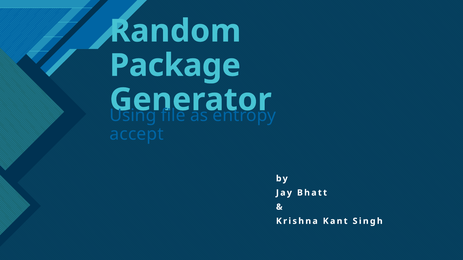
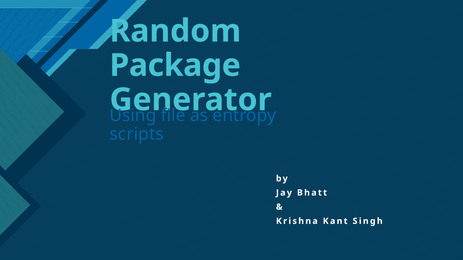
accept: accept -> scripts
